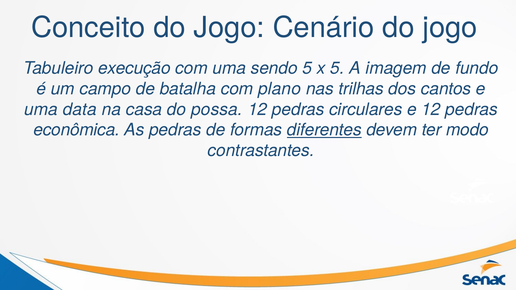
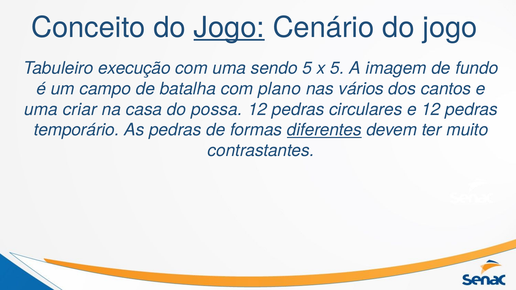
Jogo at (229, 27) underline: none -> present
trilhas: trilhas -> vários
data: data -> criar
econômica: econômica -> temporário
modo: modo -> muito
